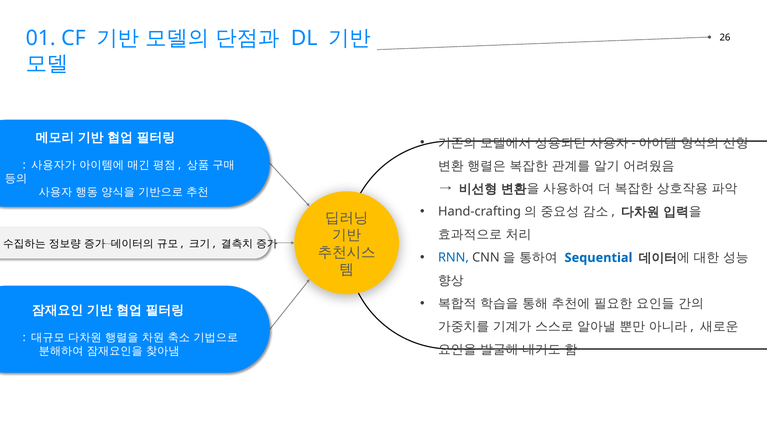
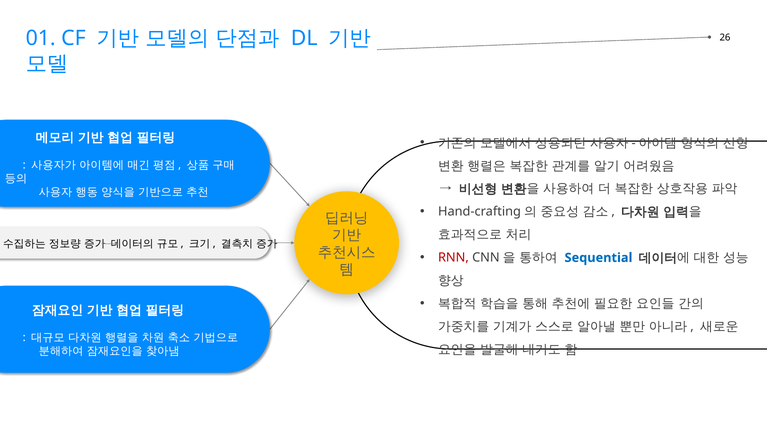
RNN colour: blue -> red
